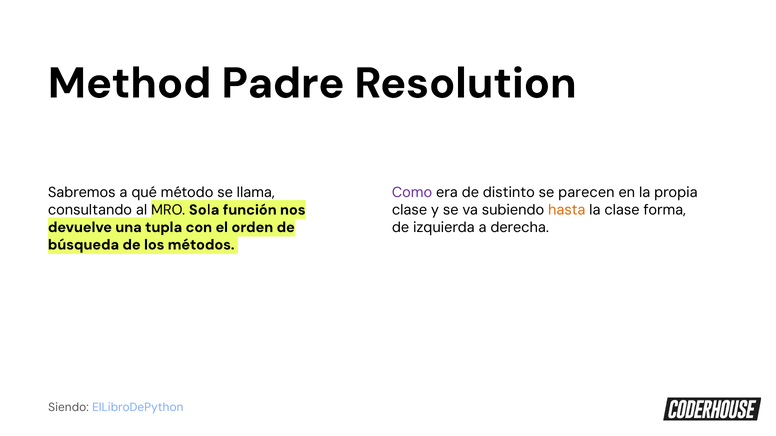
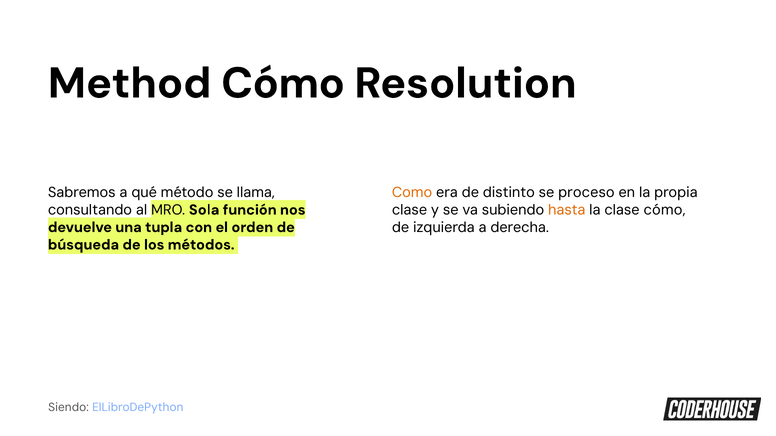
Method Padre: Padre -> Cómo
Como colour: purple -> orange
parecen: parecen -> proceso
clase forma: forma -> cómo
